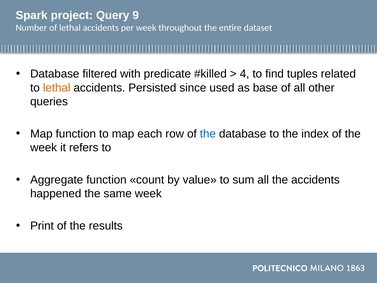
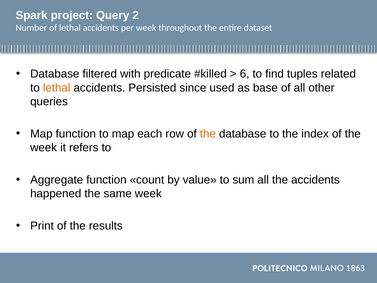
9: 9 -> 2
4: 4 -> 6
the at (208, 134) colour: blue -> orange
